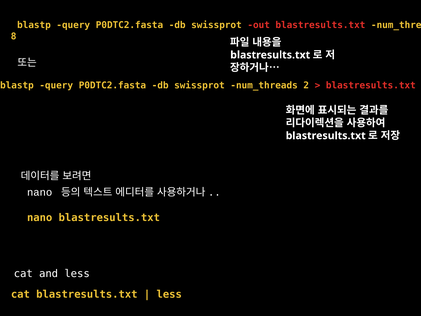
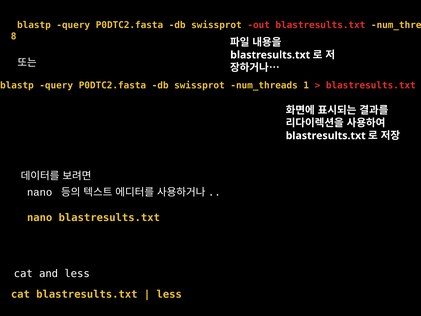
2: 2 -> 1
